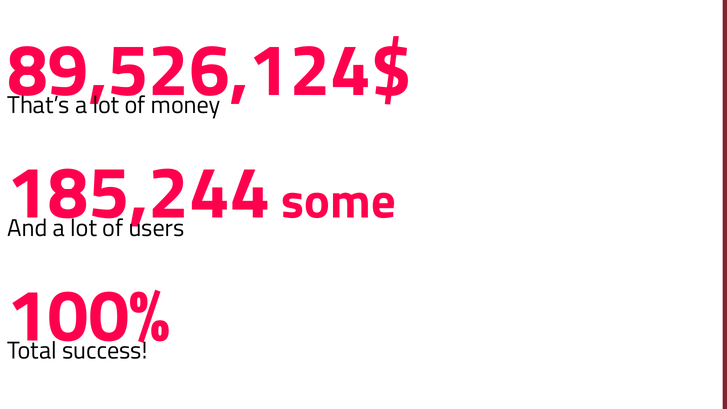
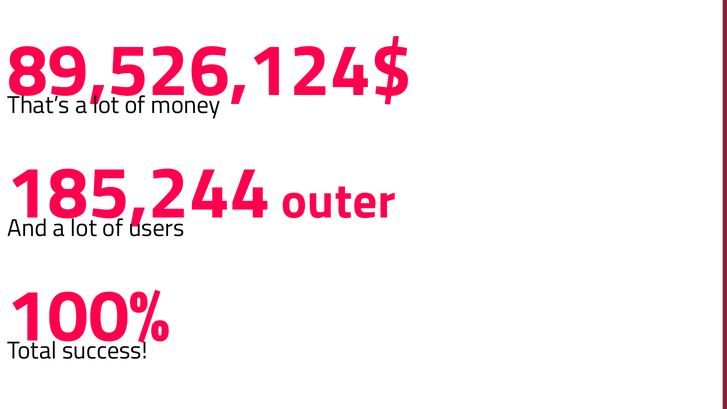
some: some -> outer
